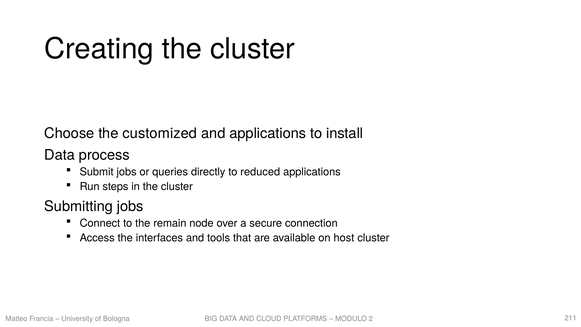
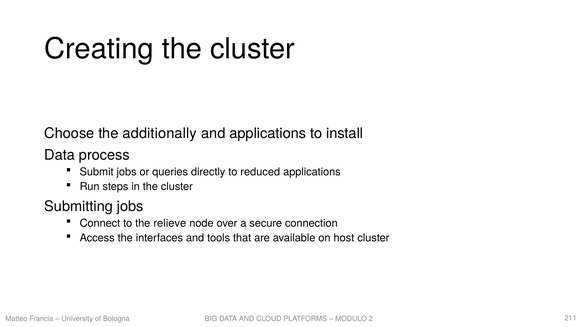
customized: customized -> additionally
remain: remain -> relieve
